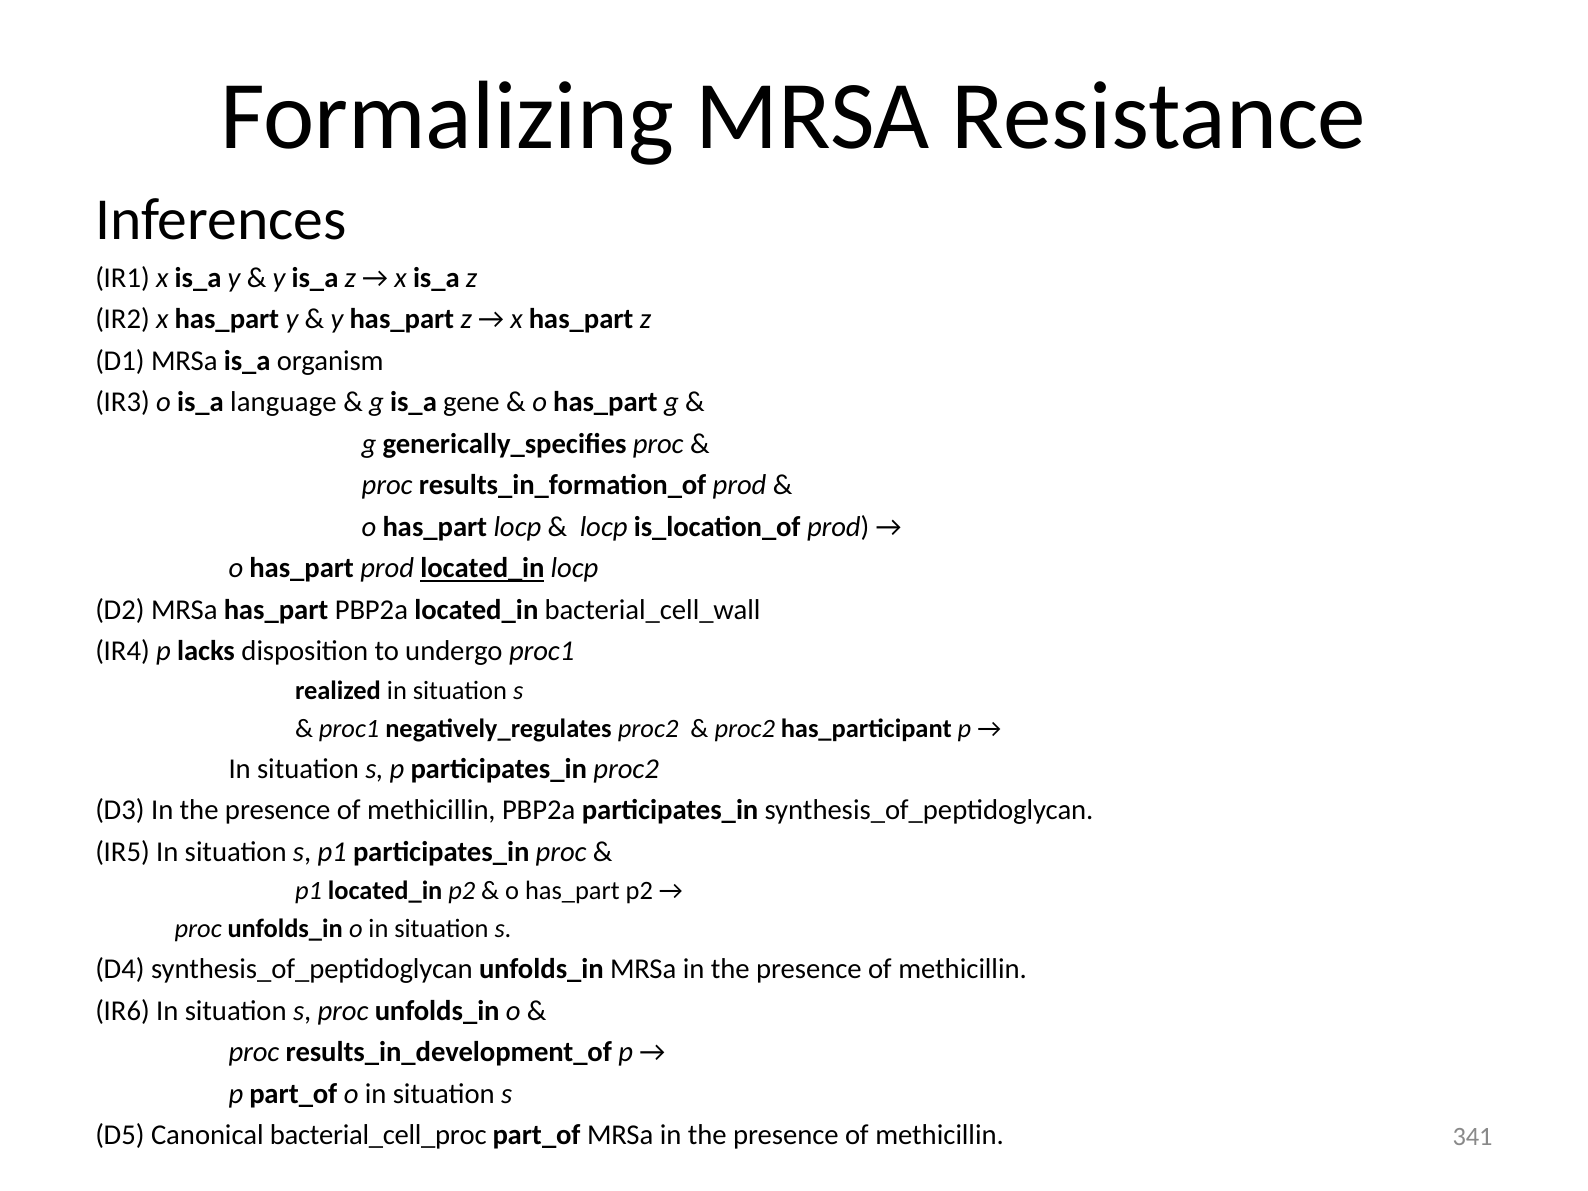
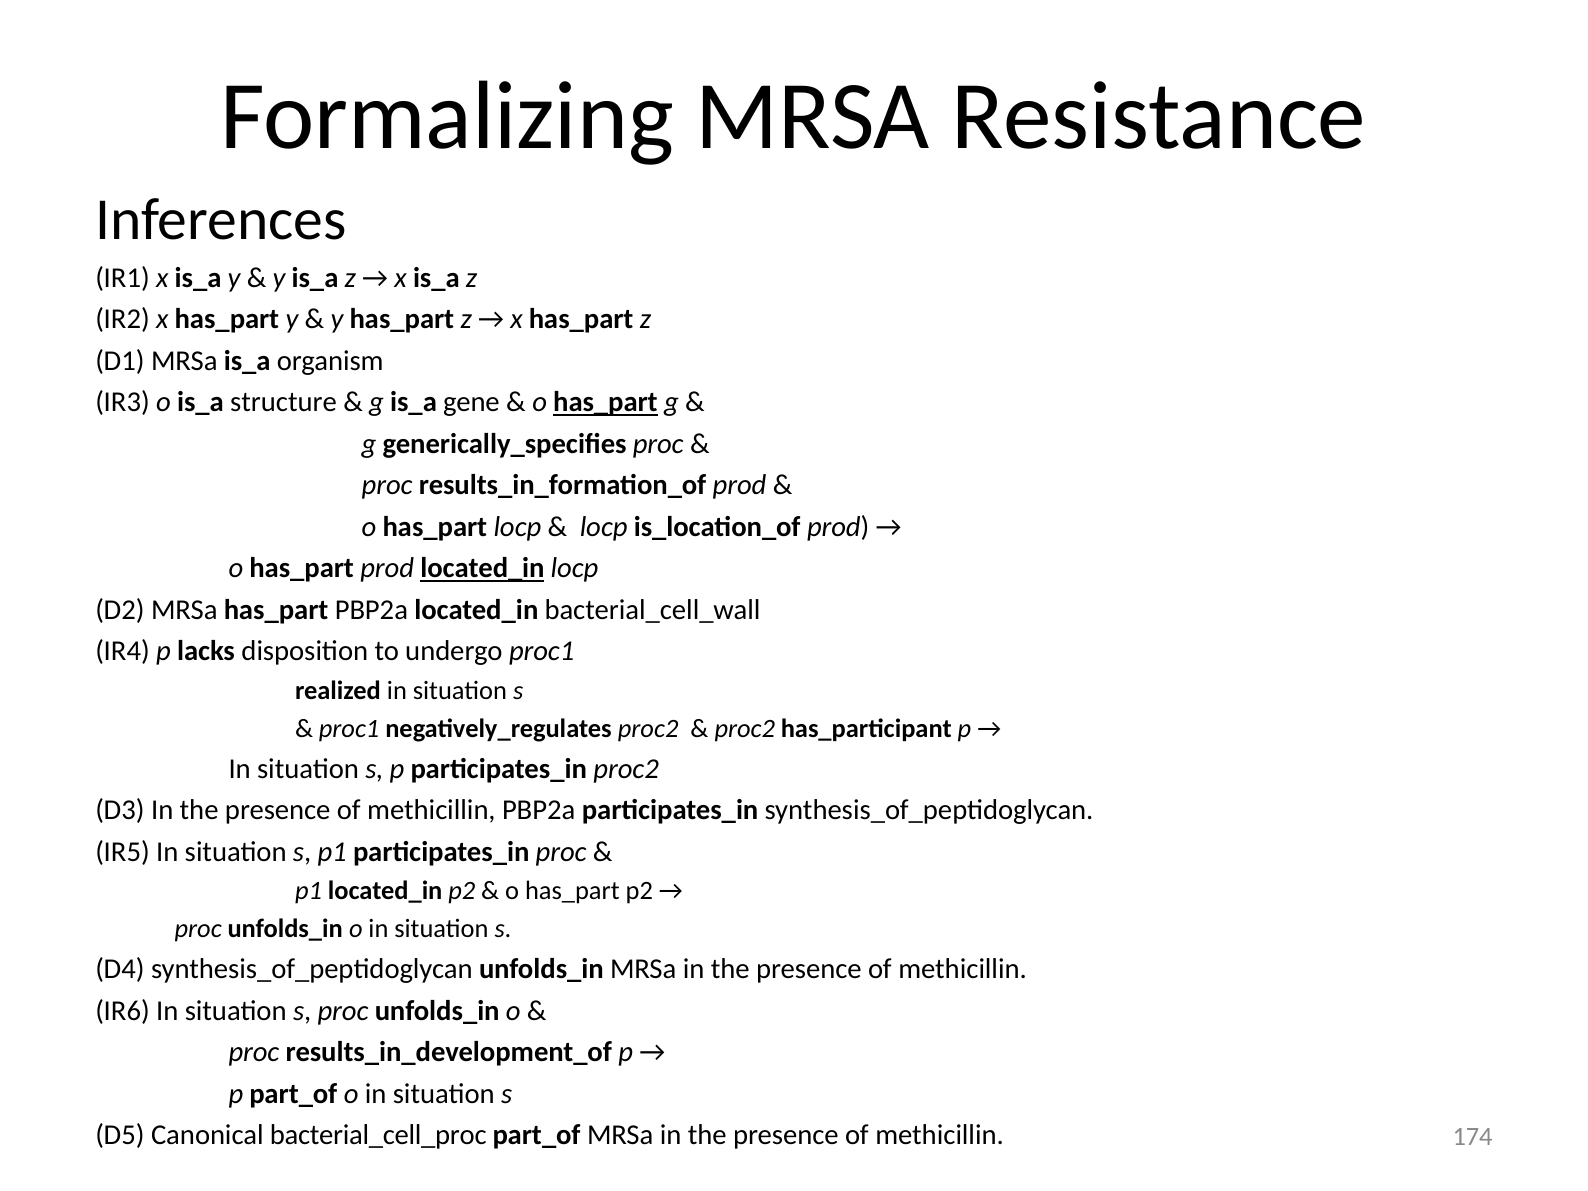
language: language -> structure
has_part at (605, 402) underline: none -> present
341: 341 -> 174
